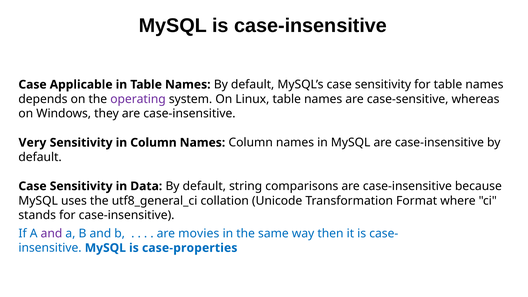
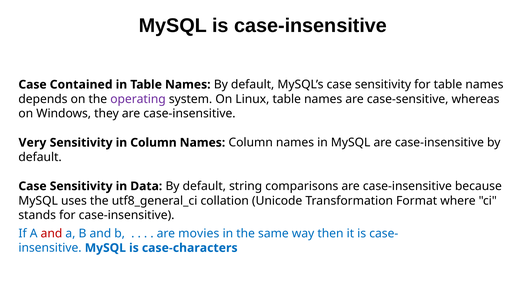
Applicable: Applicable -> Contained
and at (51, 233) colour: purple -> red
case-properties: case-properties -> case-characters
